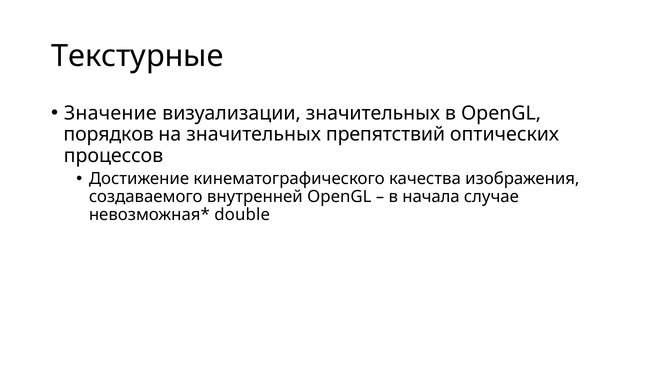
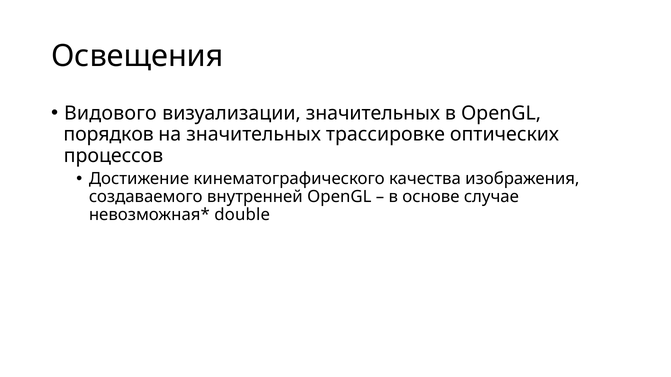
Текстурные: Текстурные -> Освещения
Значение: Значение -> Видового
препятствий: препятствий -> трассировке
начала: начала -> основе
